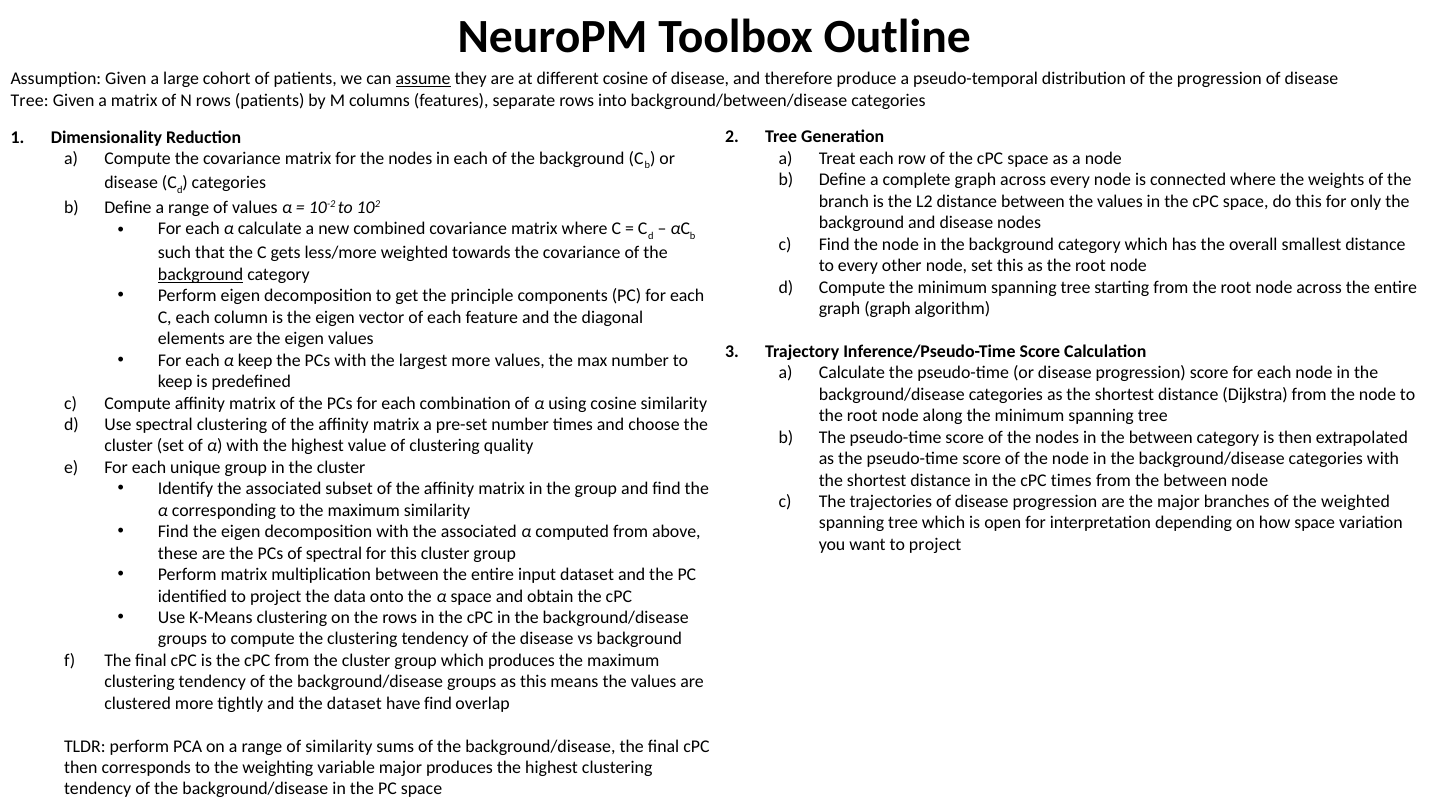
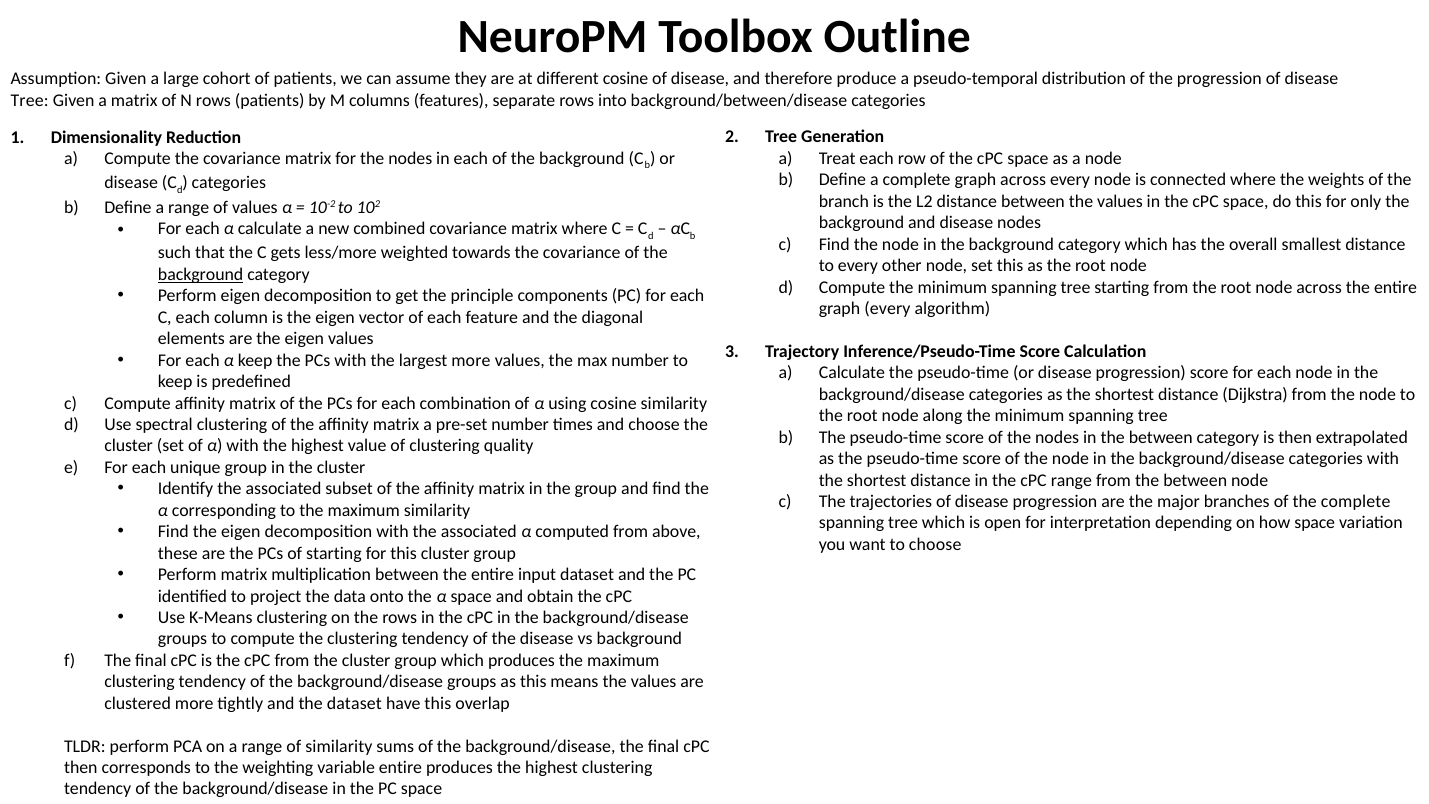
assume underline: present -> none
graph graph: graph -> every
cPC times: times -> range
the weighted: weighted -> complete
want to project: project -> choose
of spectral: spectral -> starting
have find: find -> this
variable major: major -> entire
